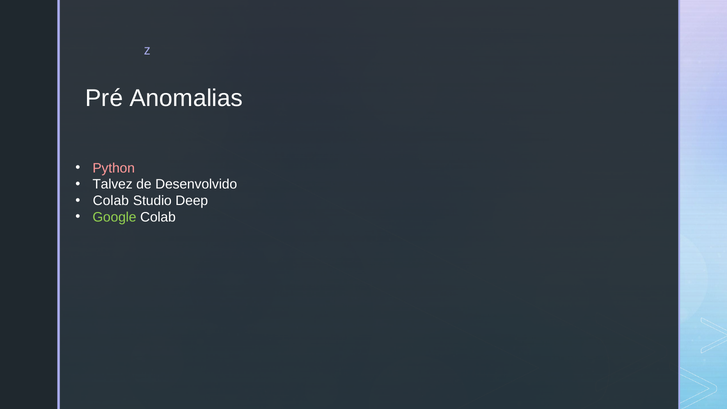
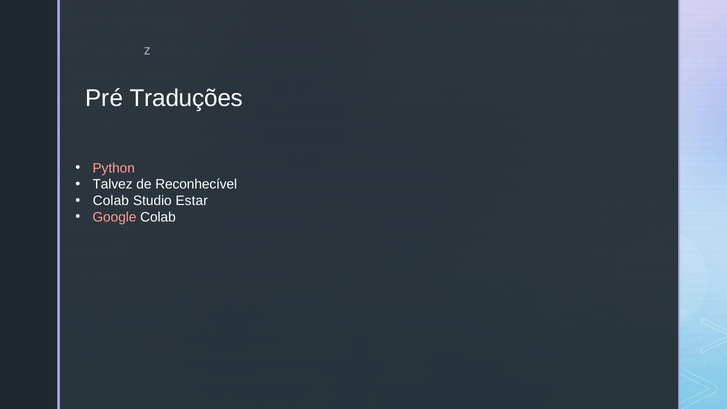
Anomalias: Anomalias -> Traduções
Desenvolvido: Desenvolvido -> Reconhecível
Deep: Deep -> Estar
Google colour: light green -> pink
